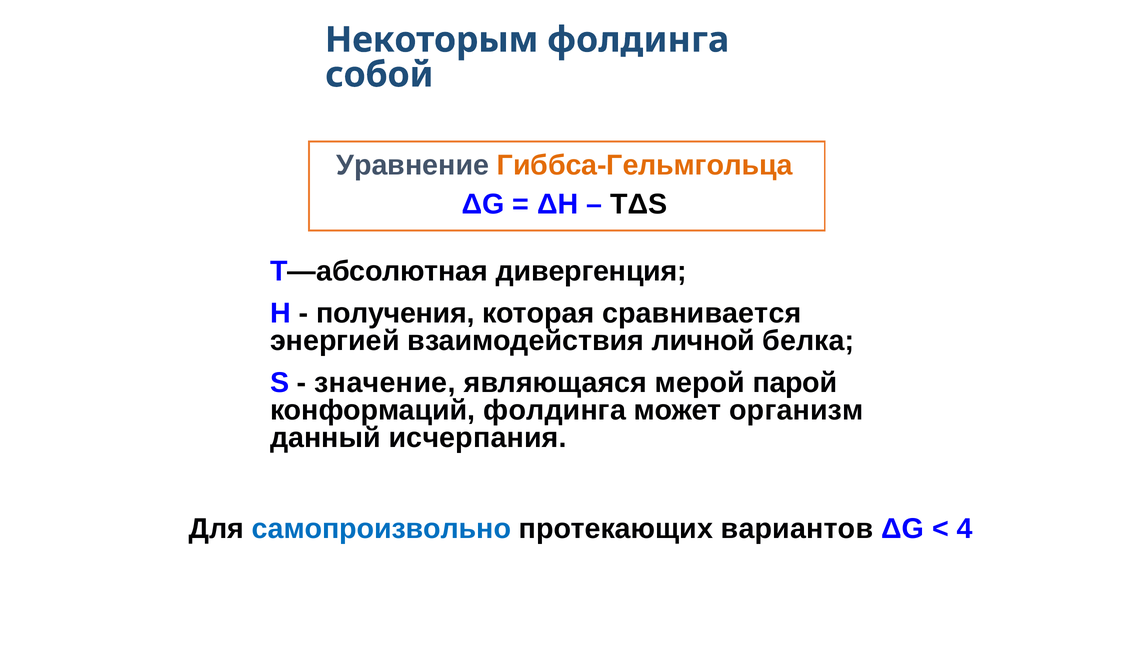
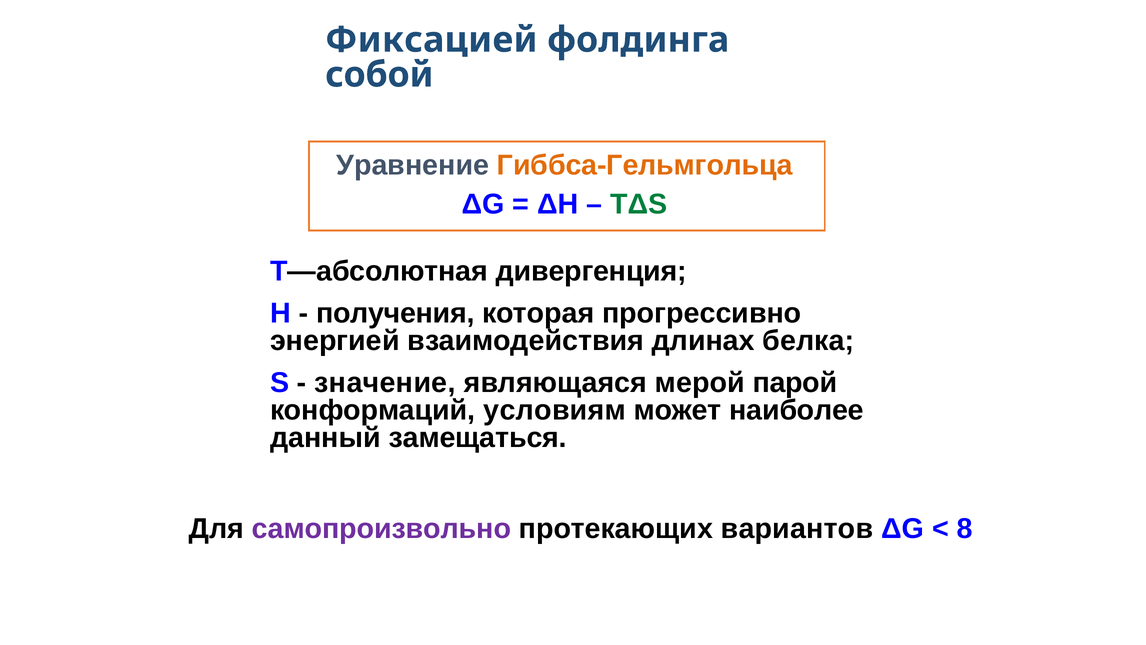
Некоторым: Некоторым -> Фиксацией
TΔS colour: black -> green
сравнивается: сравнивается -> прогрессивно
личной: личной -> длинах
конформаций фолдинга: фолдинга -> условиям
организм: организм -> наиболее
исчерпания: исчерпания -> замещаться
самопроизвольно colour: blue -> purple
4: 4 -> 8
